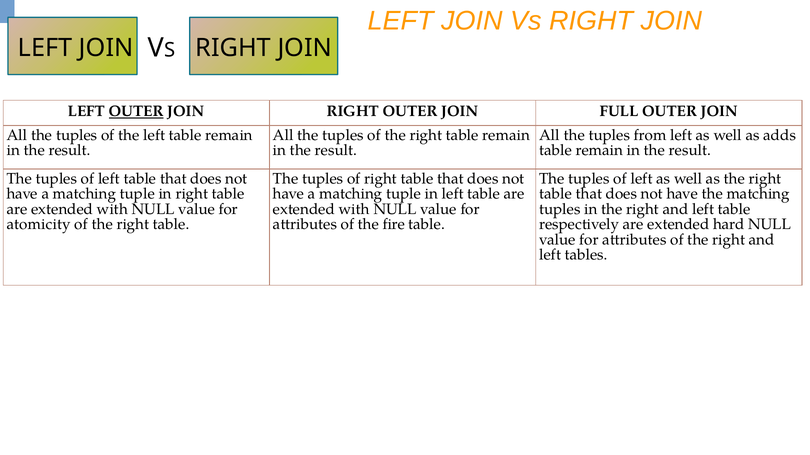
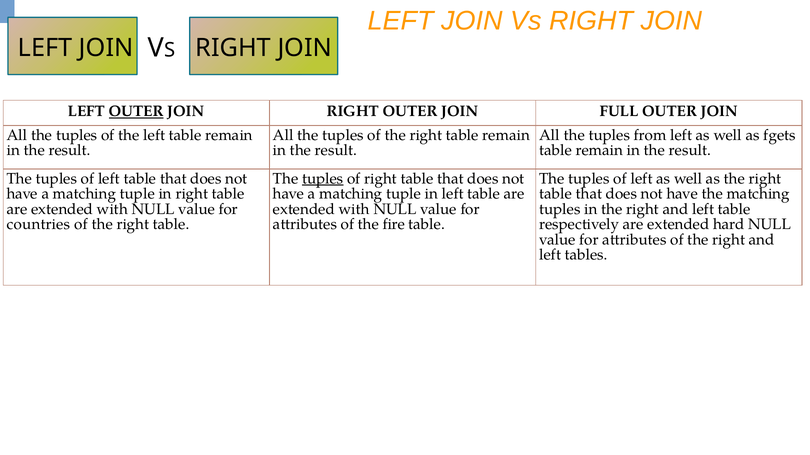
adds: adds -> fgets
tuples at (323, 179) underline: none -> present
atomicity: atomicity -> countries
